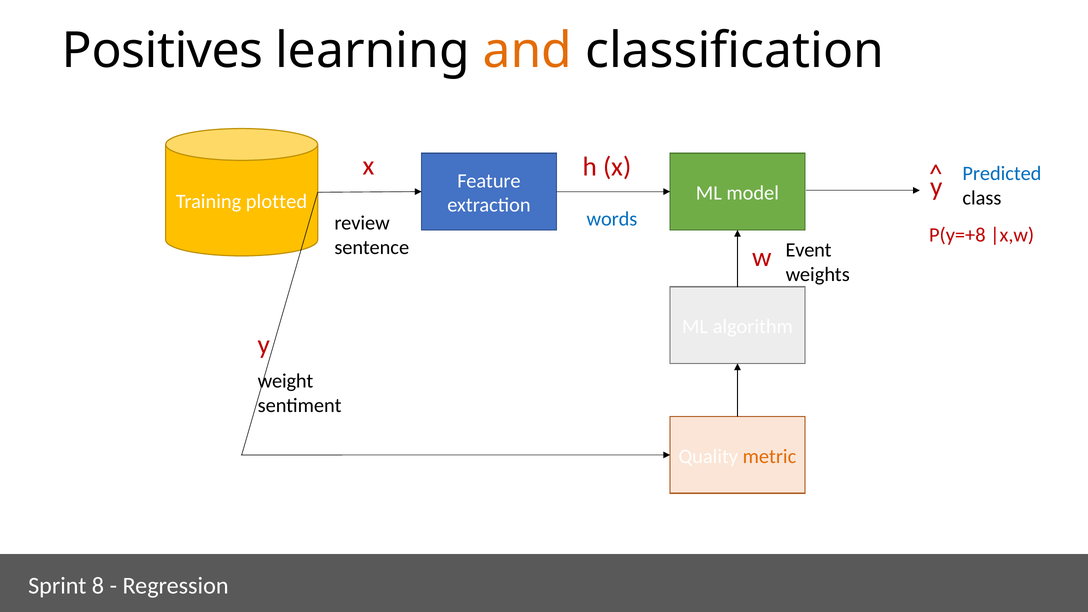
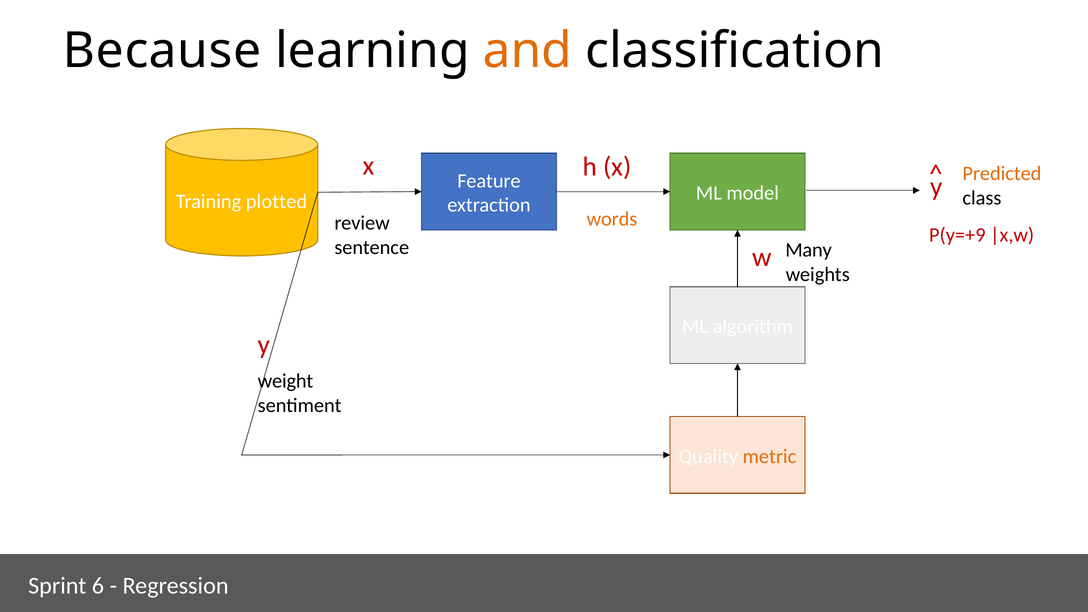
Positives: Positives -> Because
Predicted colour: blue -> orange
words colour: blue -> orange
P(y=+8: P(y=+8 -> P(y=+9
Event: Event -> Many
8: 8 -> 6
